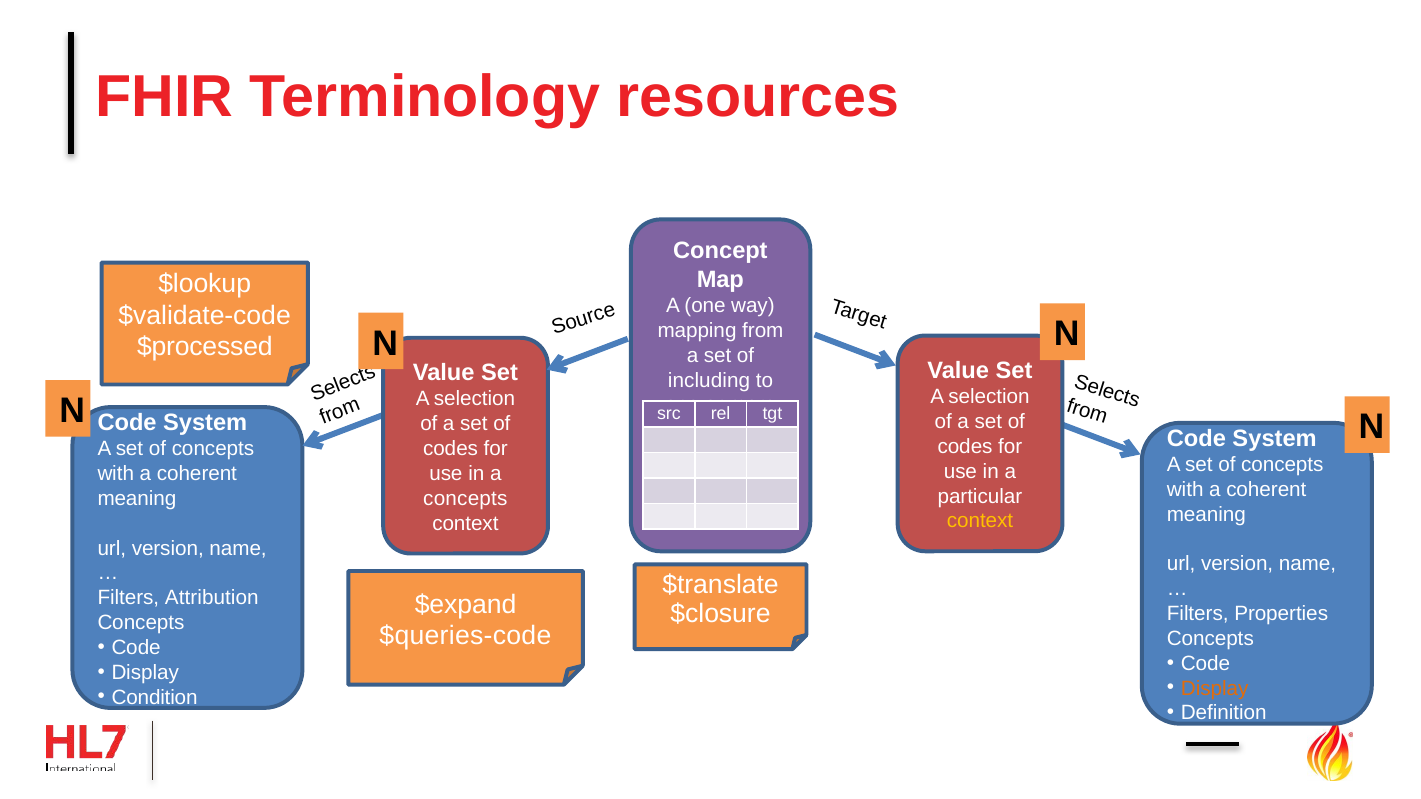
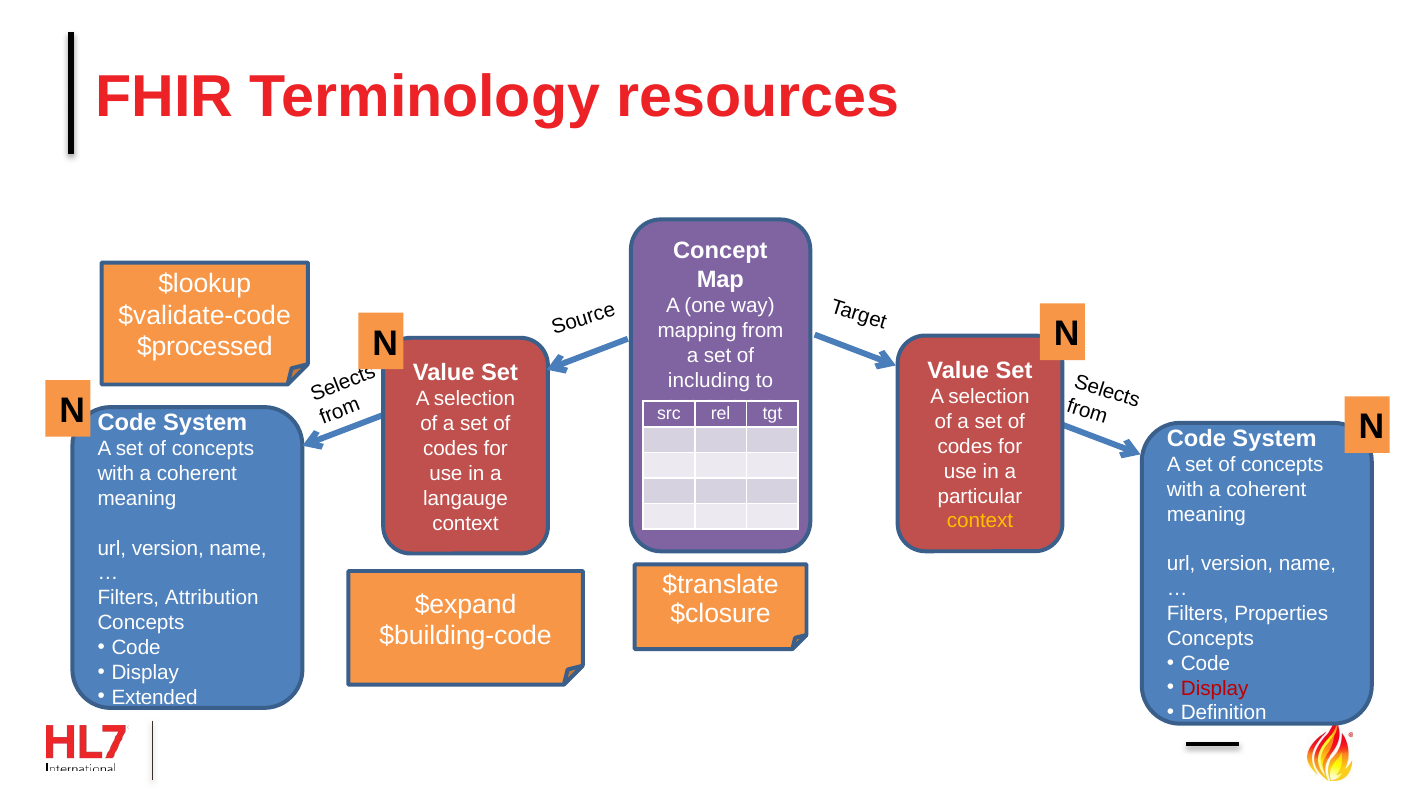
concepts at (465, 499): concepts -> langauge
$queries-code: $queries-code -> $building-code
Display at (1215, 689) colour: orange -> red
Condition: Condition -> Extended
